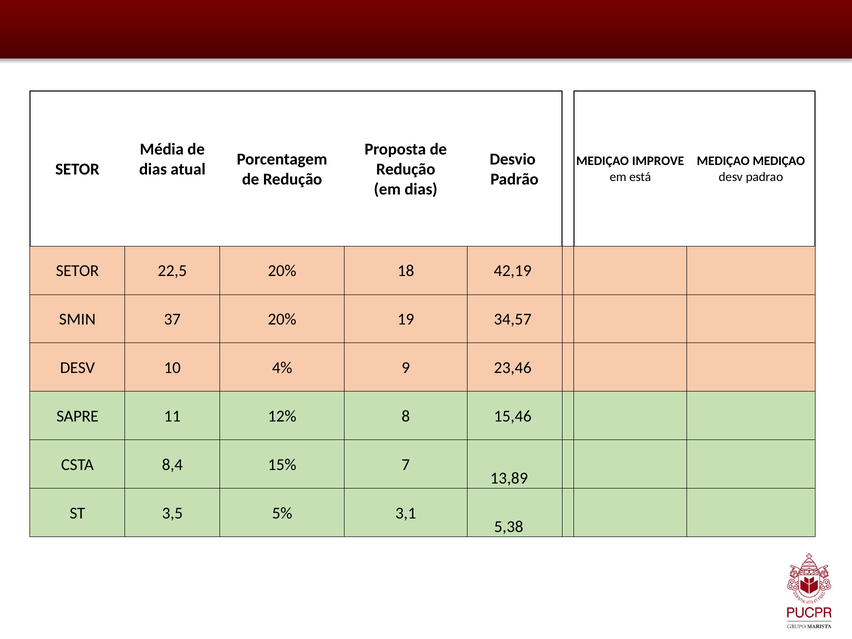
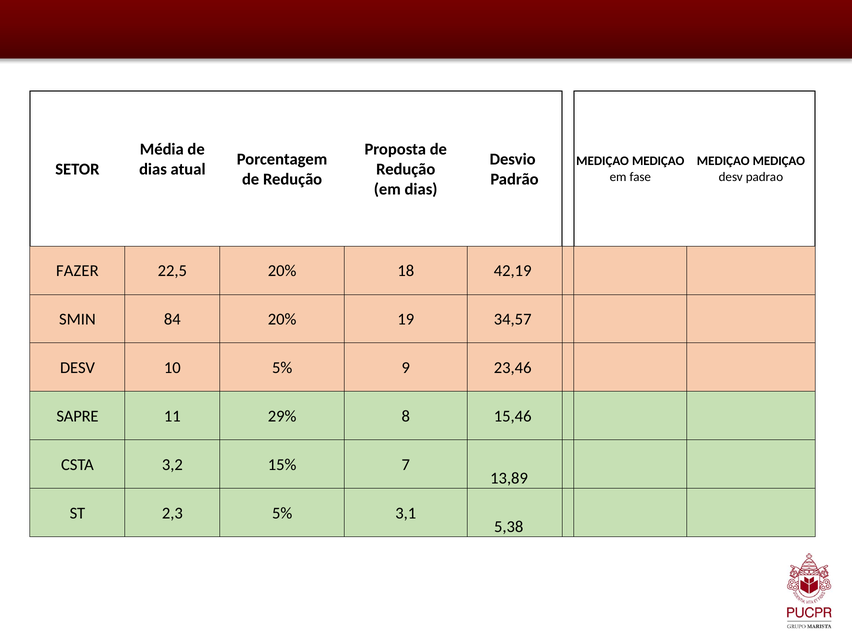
IMPROVE at (658, 161): IMPROVE -> MEDIÇAO
está: está -> fase
SETOR at (77, 271): SETOR -> FAZER
37: 37 -> 84
10 4%: 4% -> 5%
12%: 12% -> 29%
8,4: 8,4 -> 3,2
3,5: 3,5 -> 2,3
